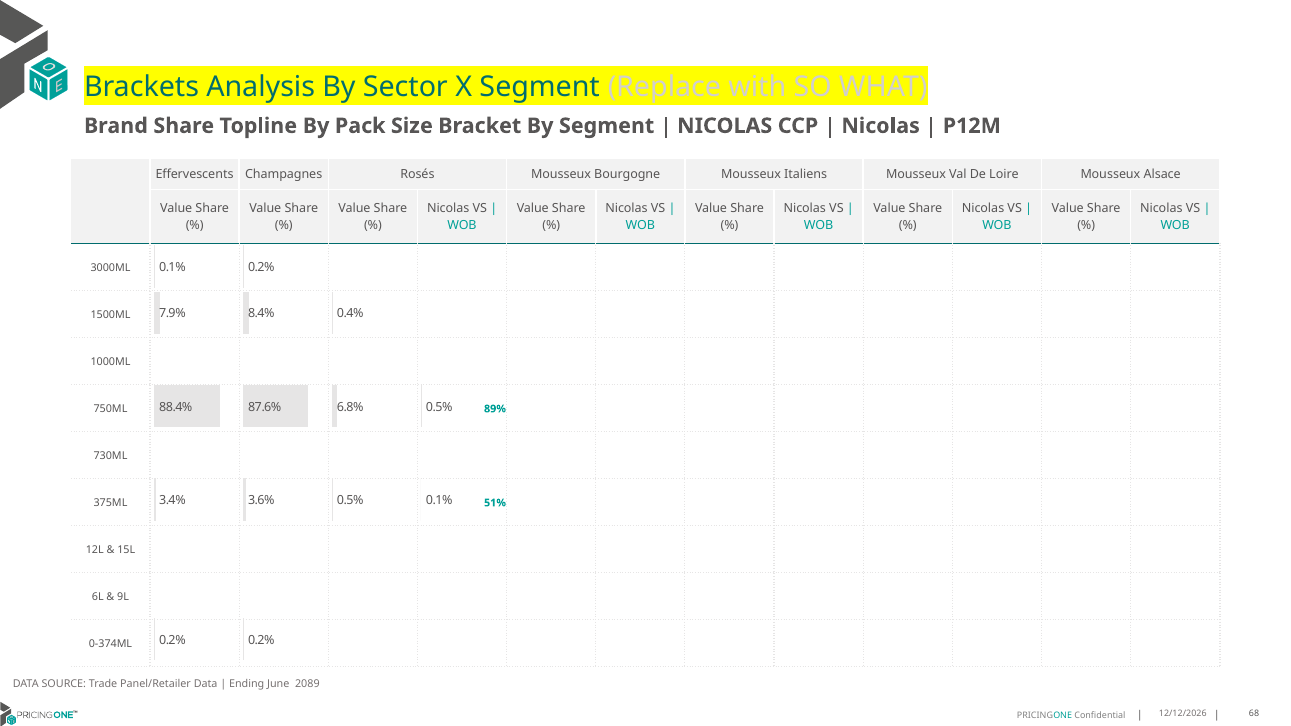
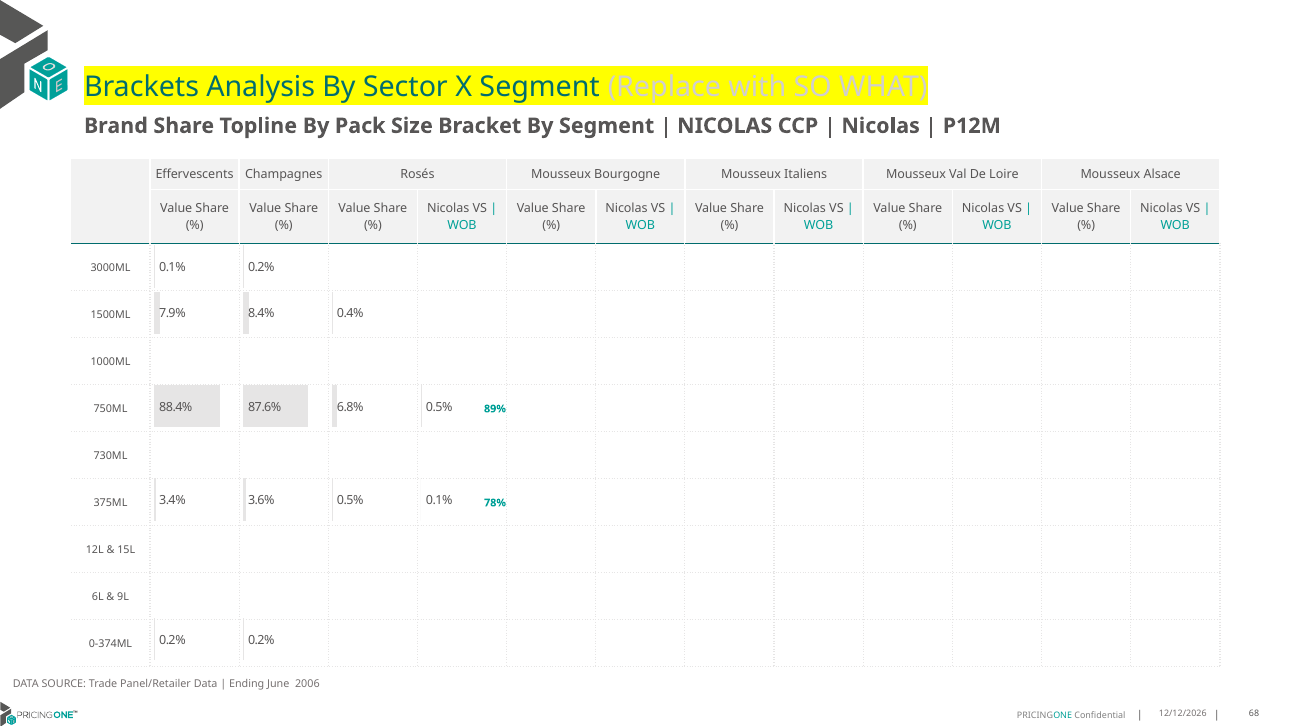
51%: 51% -> 78%
2089: 2089 -> 2006
